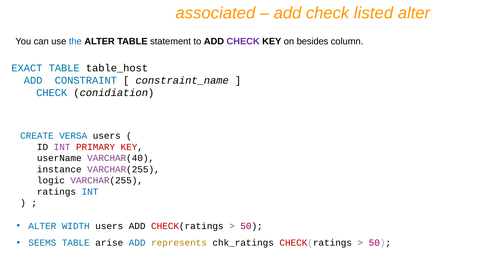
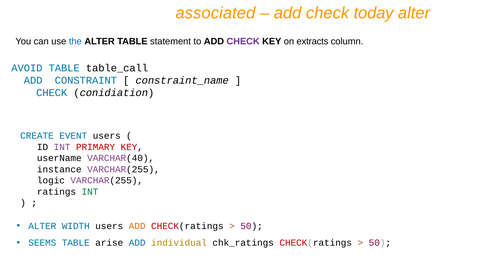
listed: listed -> today
besides: besides -> extracts
EXACT: EXACT -> AVOID
table_host: table_host -> table_call
VERSA: VERSA -> EVENT
INT at (90, 192) colour: blue -> green
ADD at (137, 226) colour: black -> orange
represents: represents -> individual
